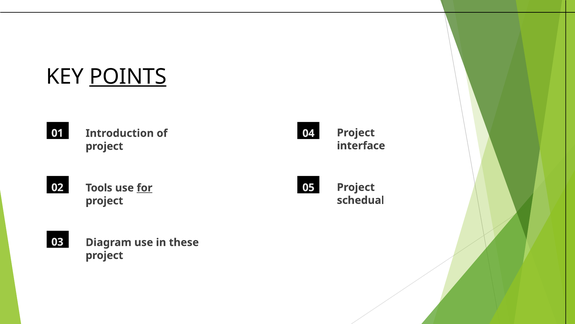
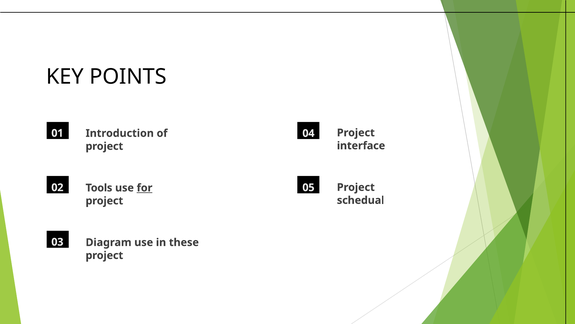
POINTS underline: present -> none
